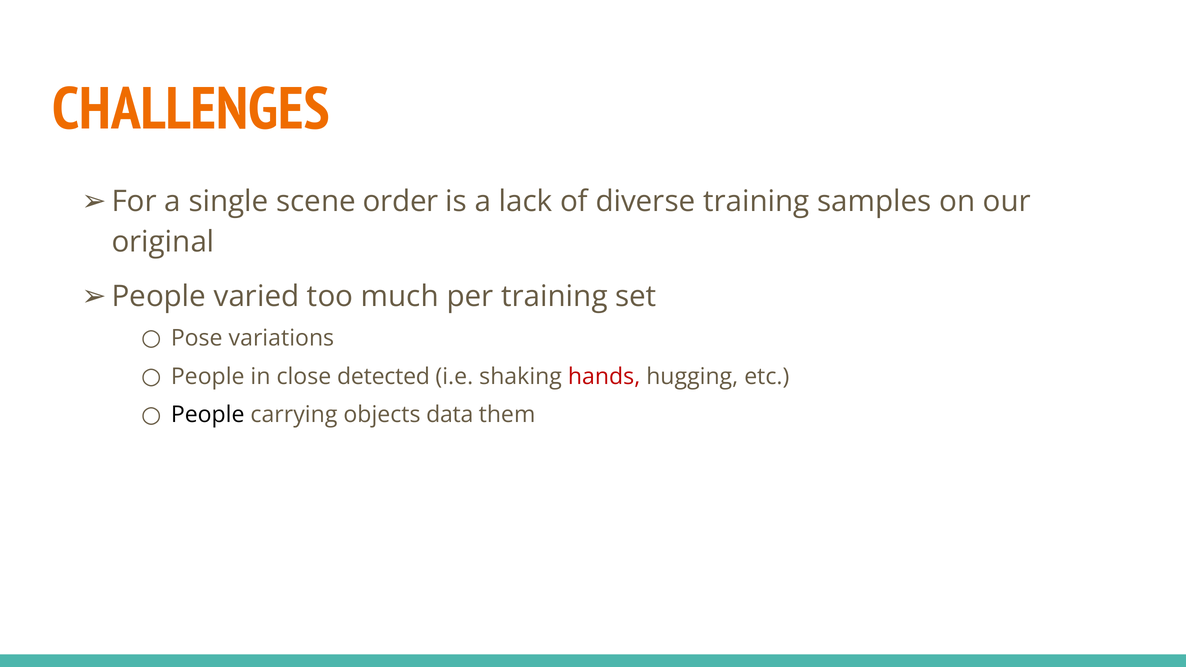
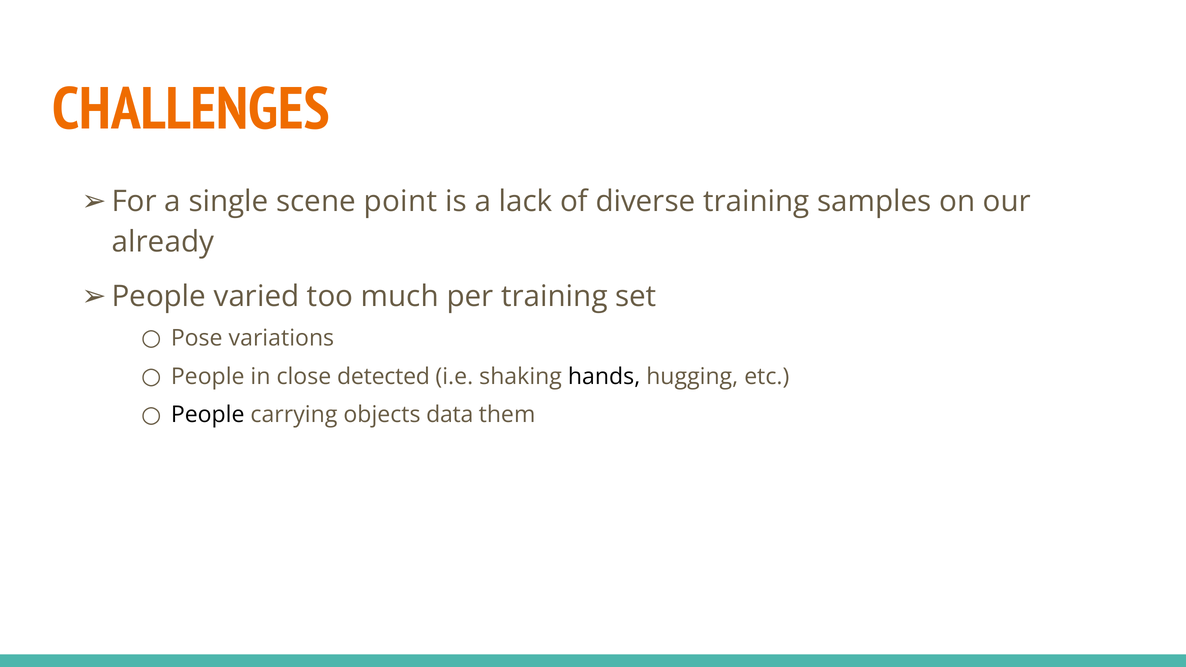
order: order -> point
original: original -> already
hands colour: red -> black
